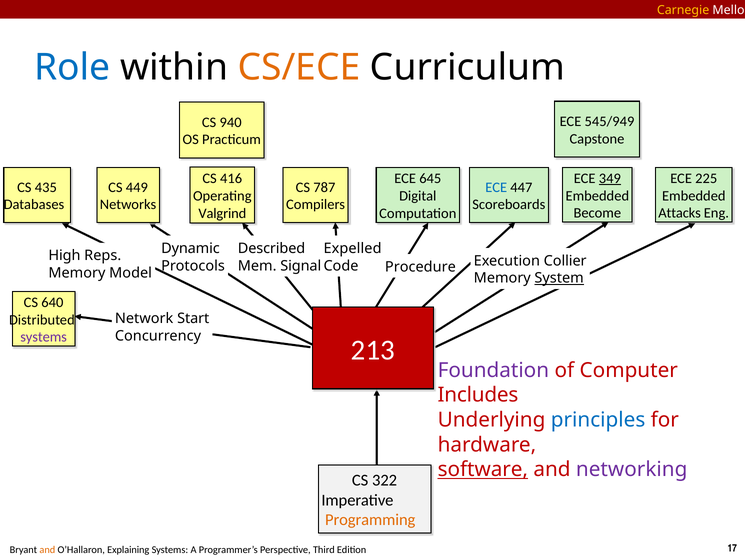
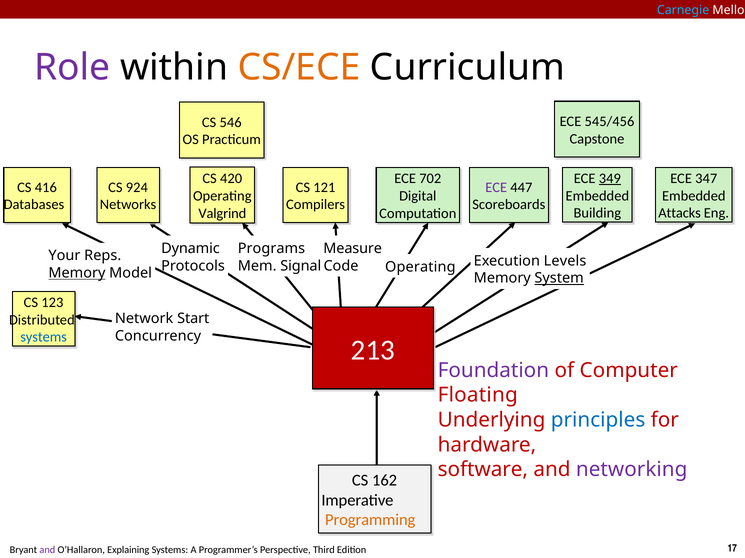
Carnegie colour: yellow -> light blue
Role colour: blue -> purple
545/949: 545/949 -> 545/456
940: 940 -> 546
225: 225 -> 347
416: 416 -> 420
645: 645 -> 702
435: 435 -> 416
449: 449 -> 924
787: 787 -> 121
ECE at (496, 188) colour: blue -> purple
Become: Become -> Building
Described: Described -> Programs
Expelled: Expelled -> Measure
High: High -> Your
Collier: Collier -> Levels
Code Procedure: Procedure -> Operating
Memory at (77, 273) underline: none -> present
640: 640 -> 123
systems at (44, 338) colour: purple -> blue
Includes: Includes -> Floating
software underline: present -> none
322: 322 -> 162
and at (47, 551) colour: orange -> purple
